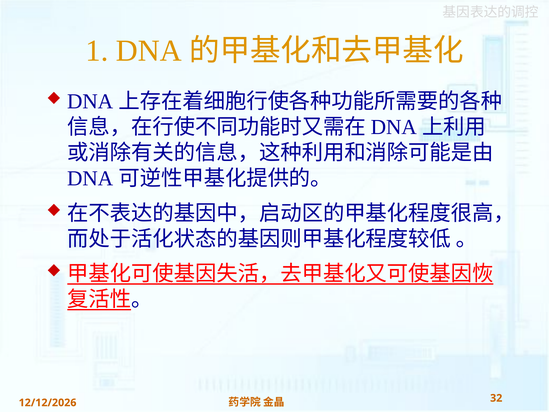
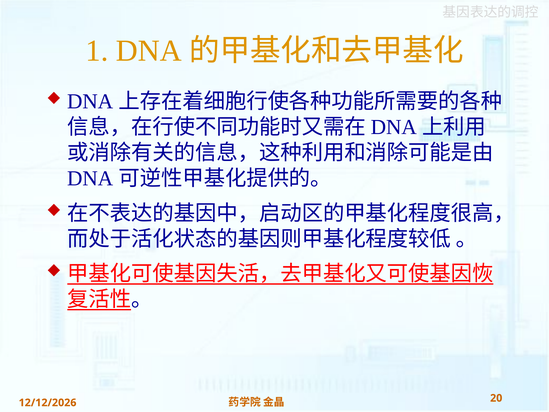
32: 32 -> 20
